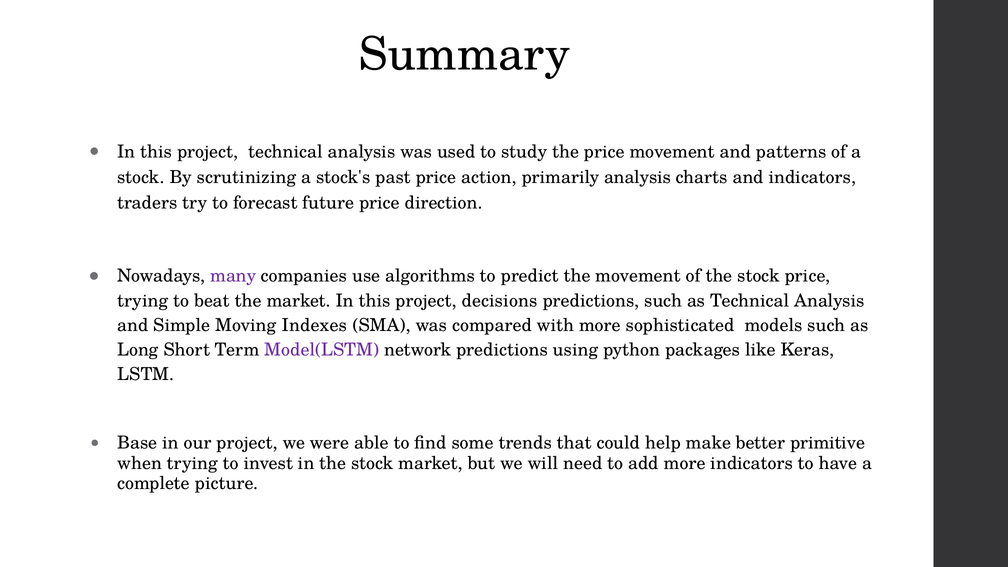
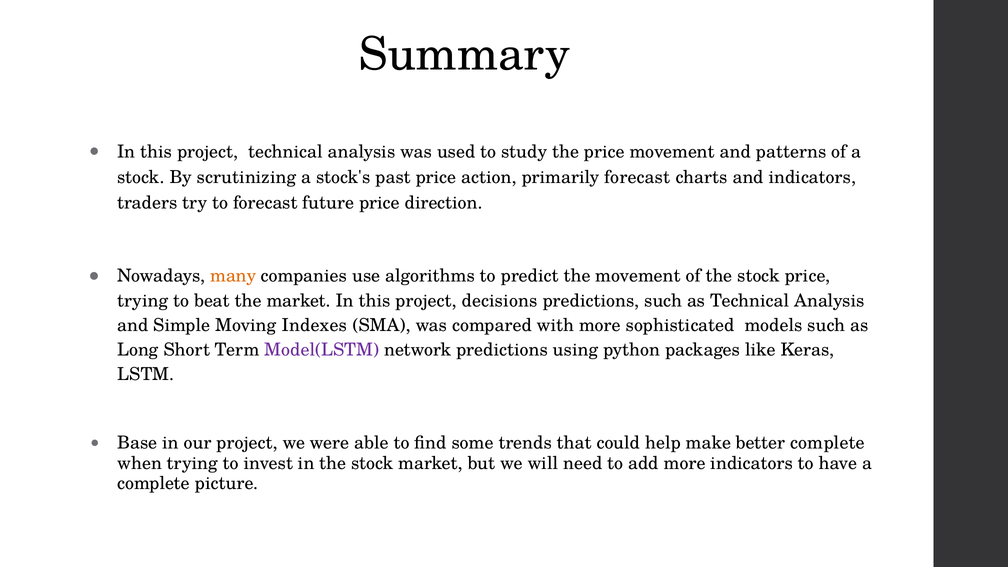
primarily analysis: analysis -> forecast
many colour: purple -> orange
better primitive: primitive -> complete
